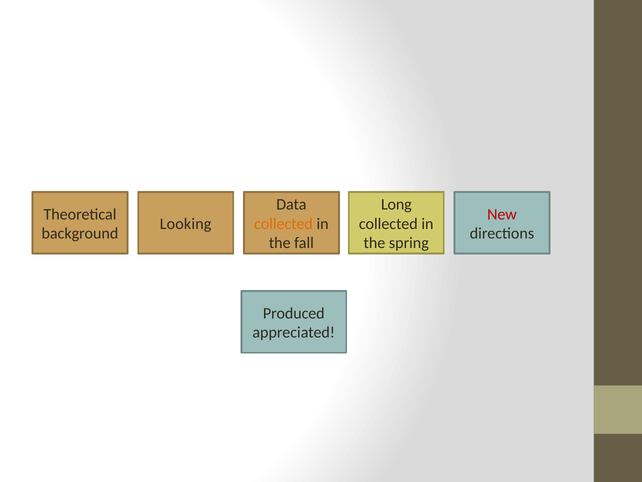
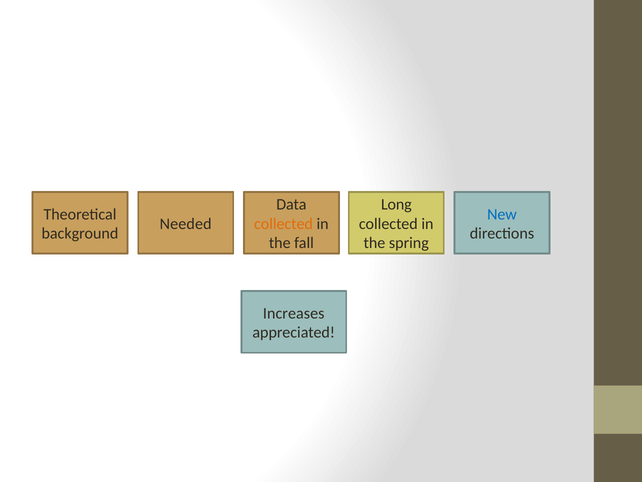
New colour: red -> blue
Looking: Looking -> Needed
Produced: Produced -> Increases
